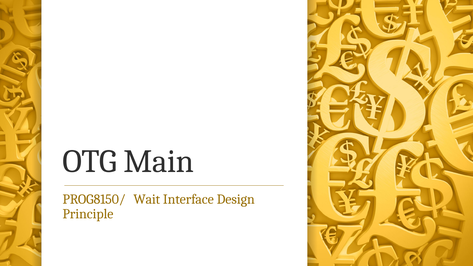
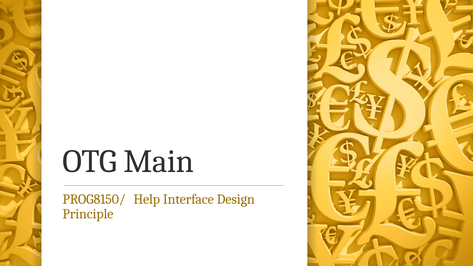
Wait: Wait -> Help
